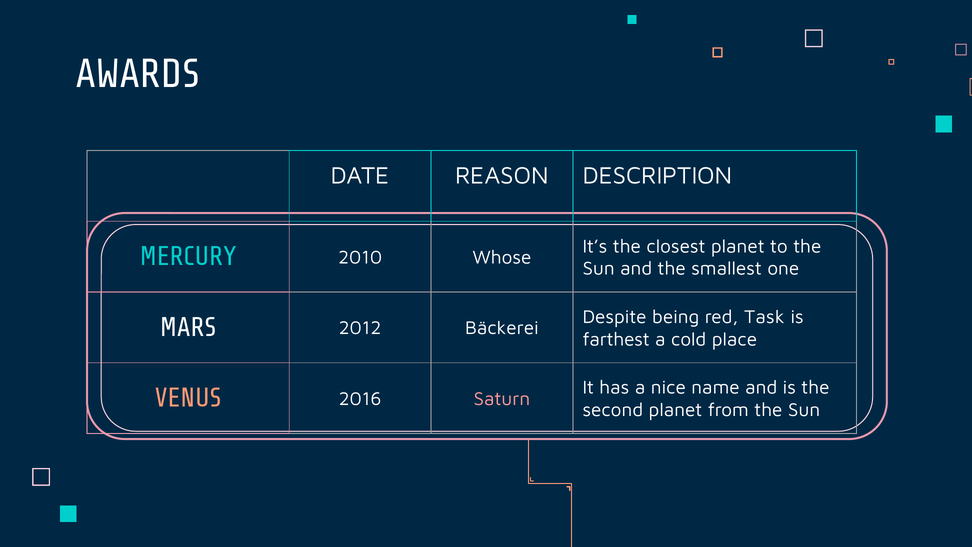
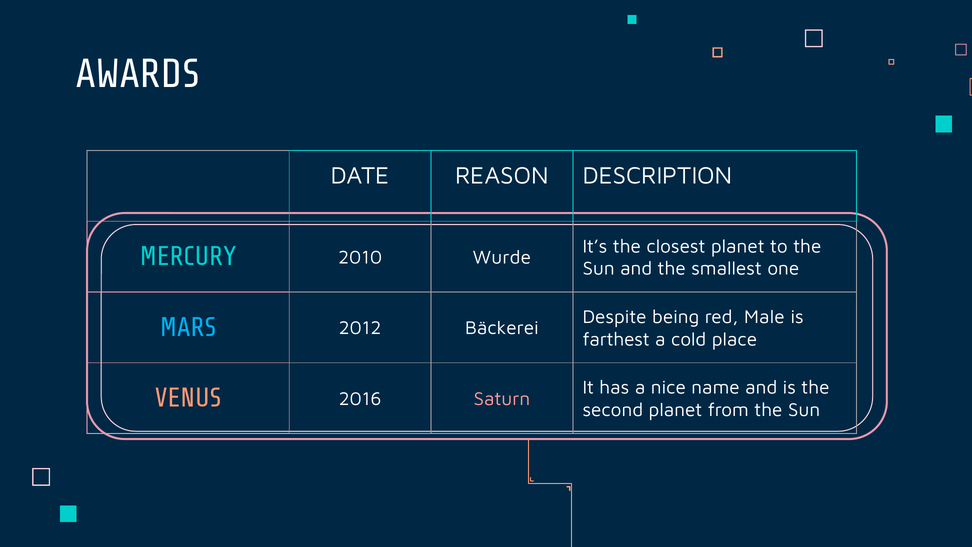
Whose: Whose -> Wurde
Task: Task -> Male
MARS colour: white -> light blue
